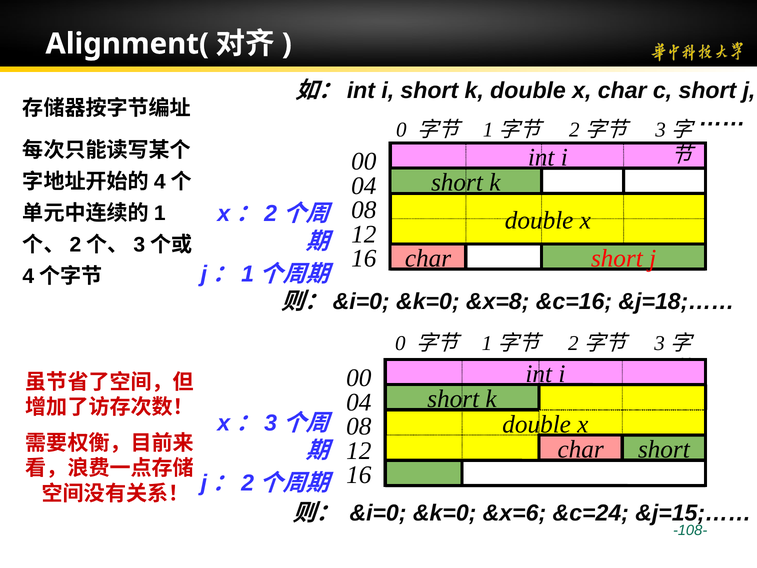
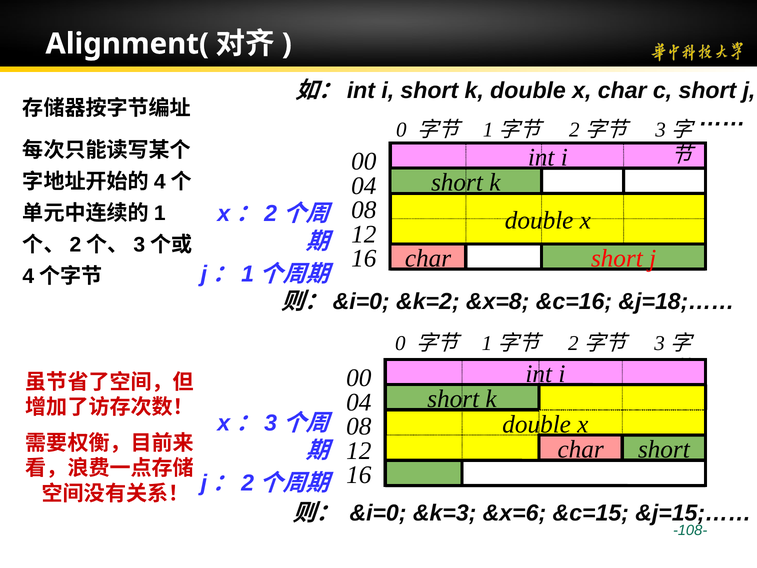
&k=0 at (428, 301): &k=0 -> &k=2
&i=0 &k=0: &k=0 -> &k=3
&c=24: &c=24 -> &c=15
